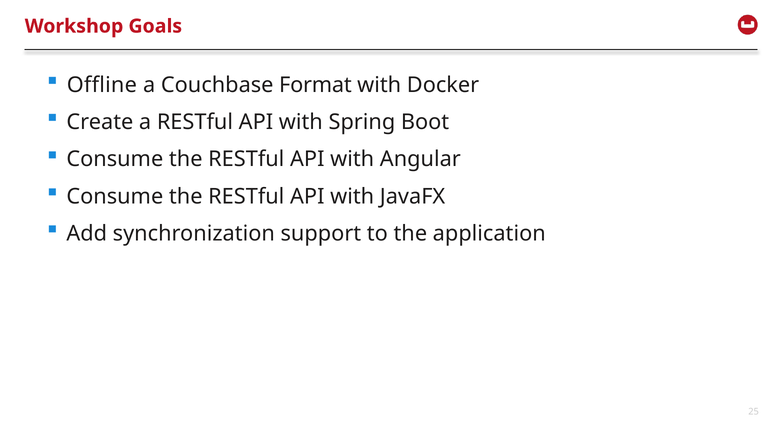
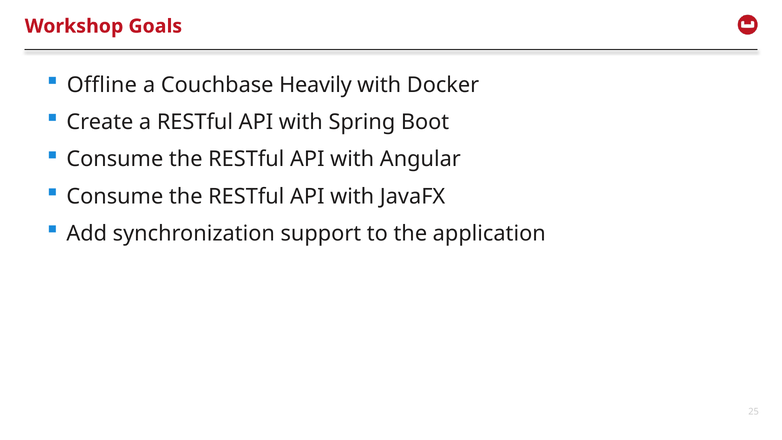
Format: Format -> Heavily
